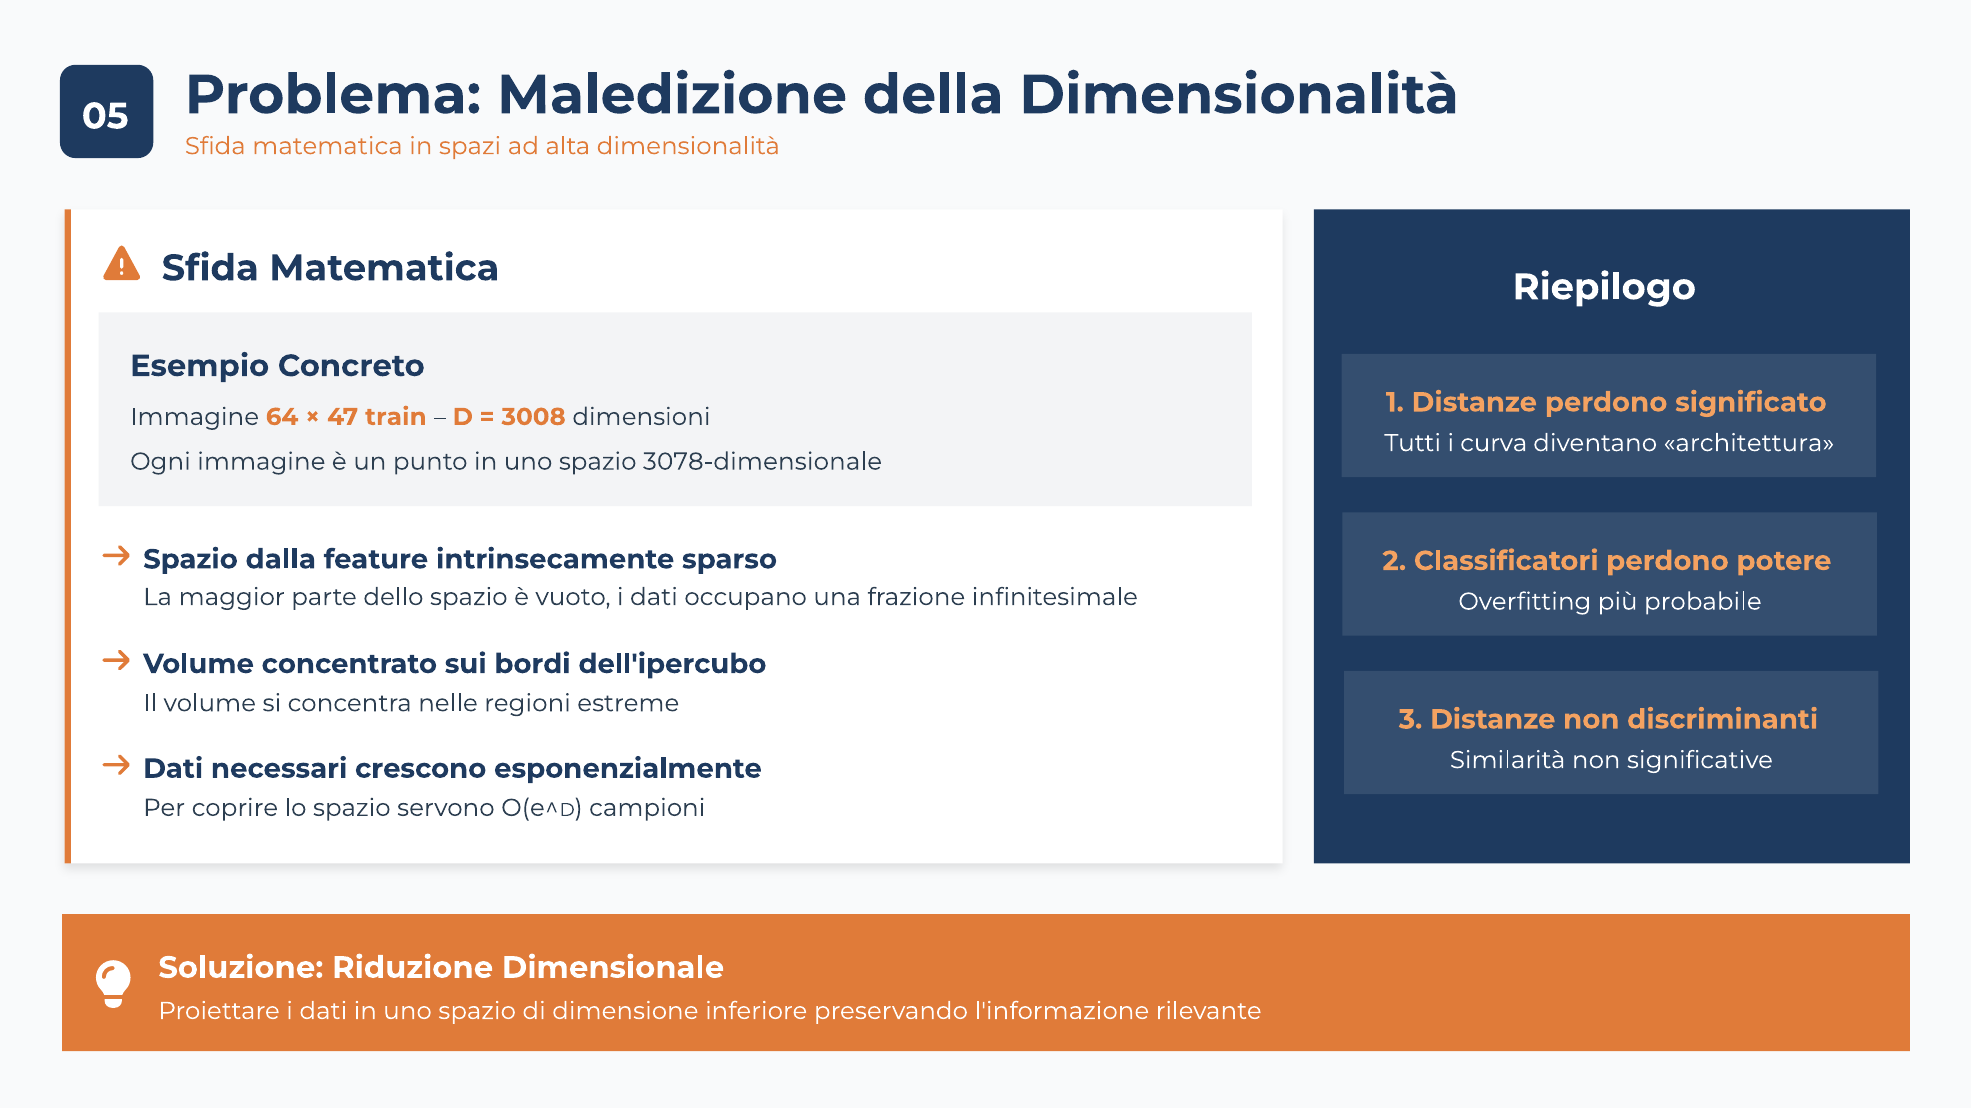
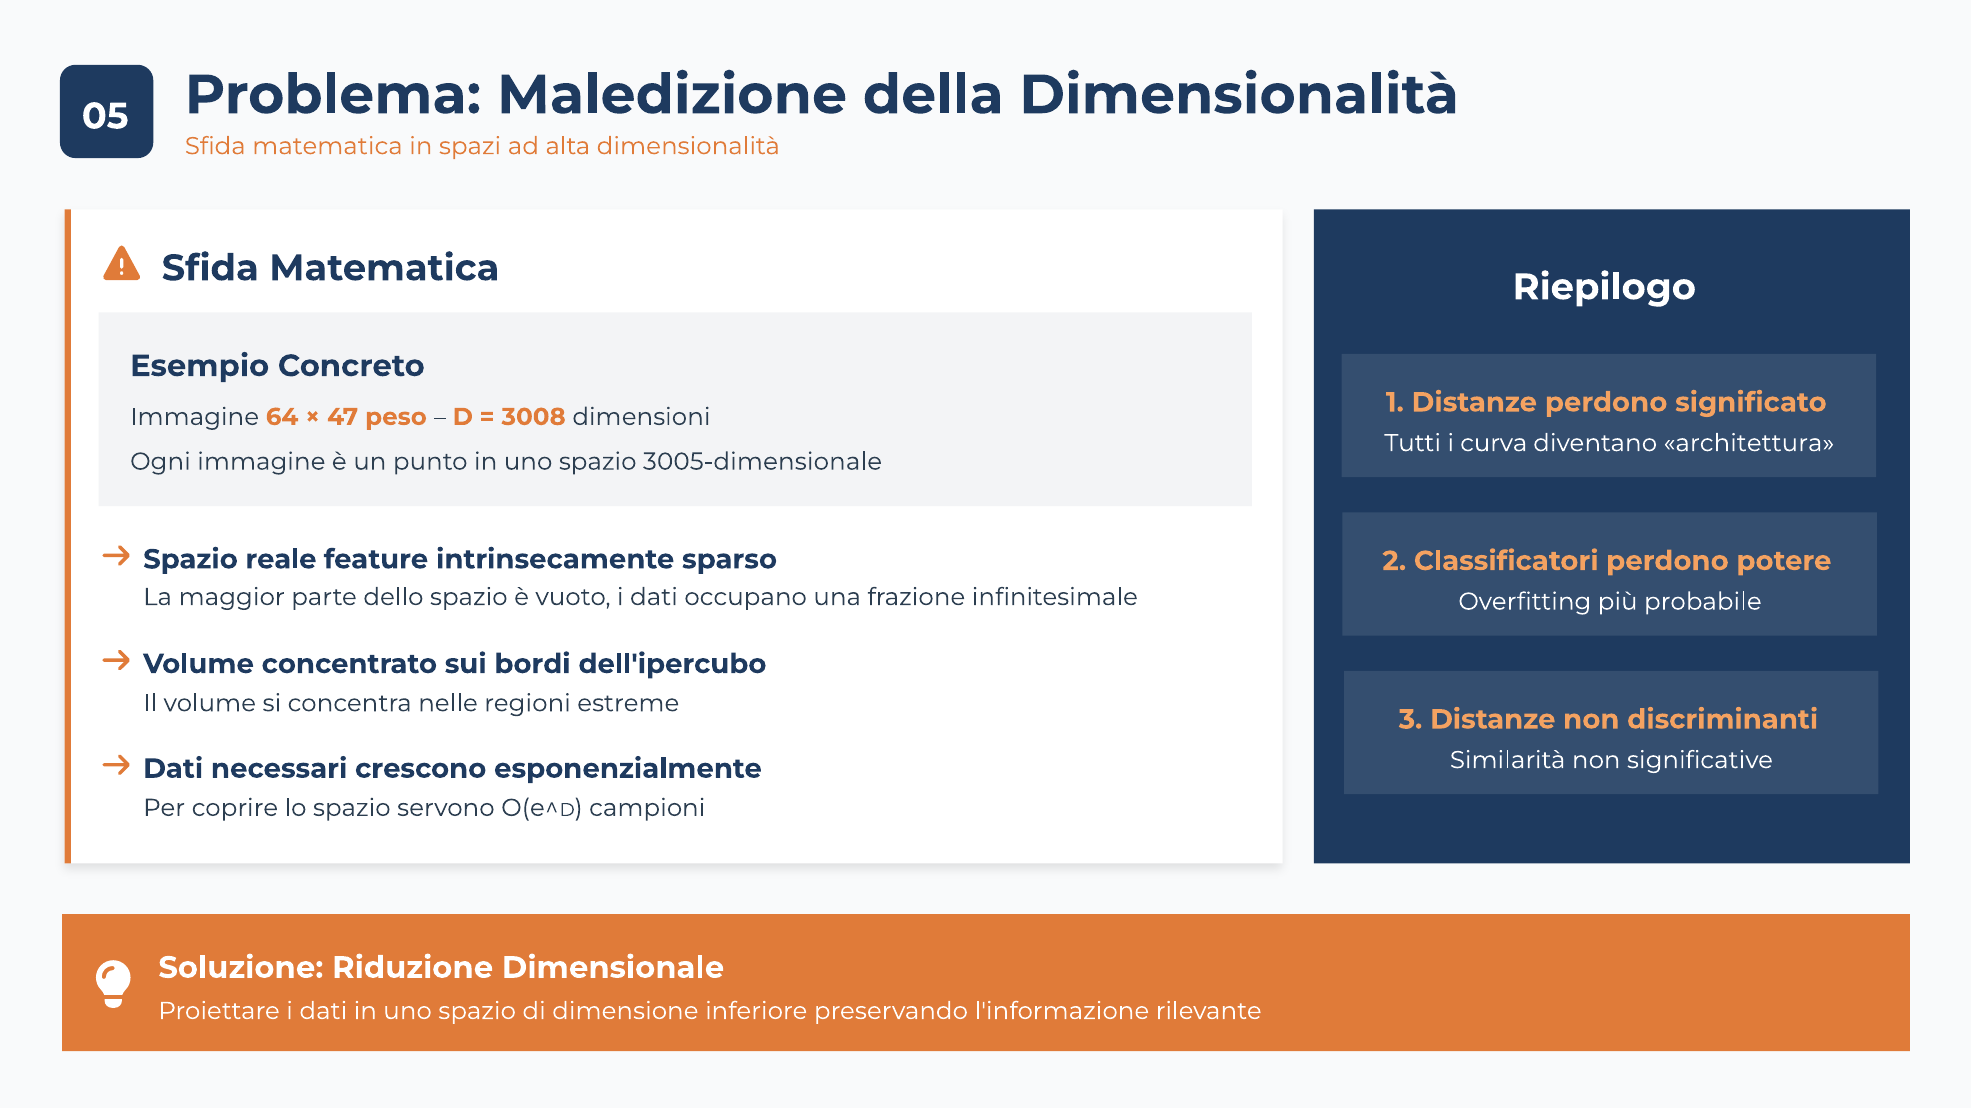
train: train -> peso
3078-dimensionale: 3078-dimensionale -> 3005-dimensionale
dalla: dalla -> reale
